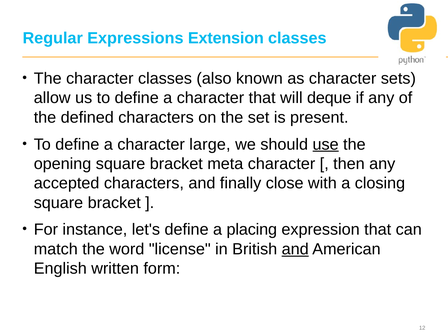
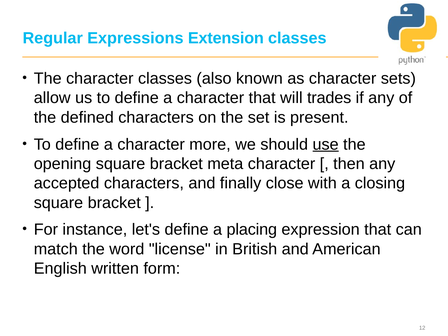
deque: deque -> trades
large: large -> more
and at (295, 249) underline: present -> none
